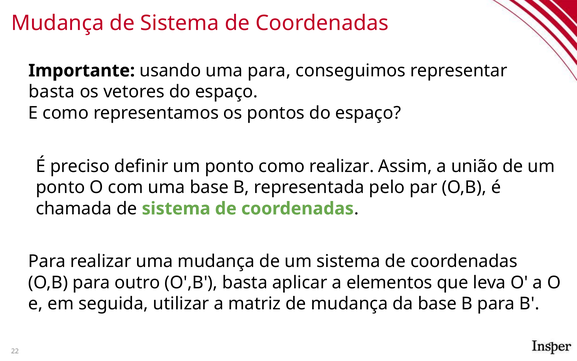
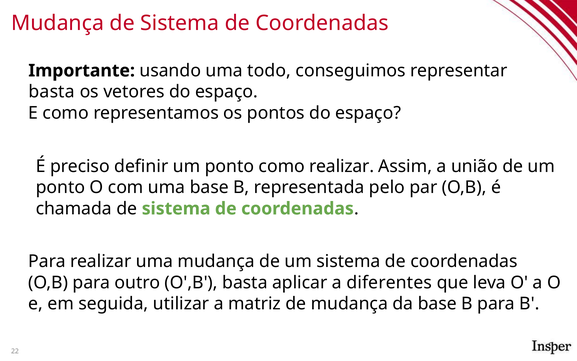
uma para: para -> todo
elementos: elementos -> diferentes
